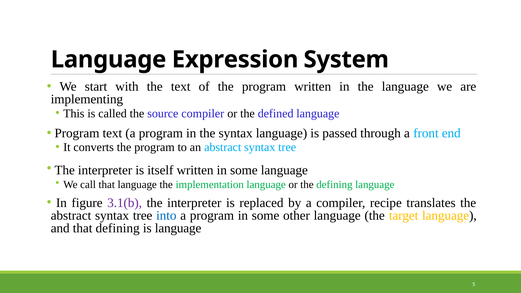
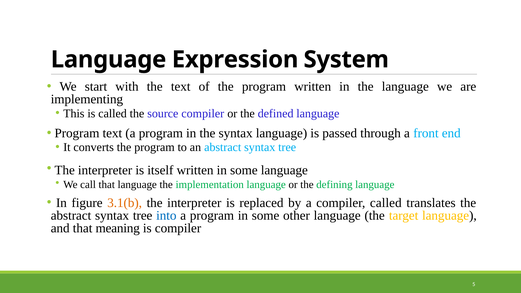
3.1(b colour: purple -> orange
compiler recipe: recipe -> called
that defining: defining -> meaning
is language: language -> compiler
